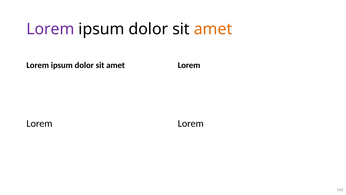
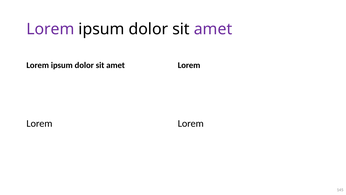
amet at (213, 29) colour: orange -> purple
